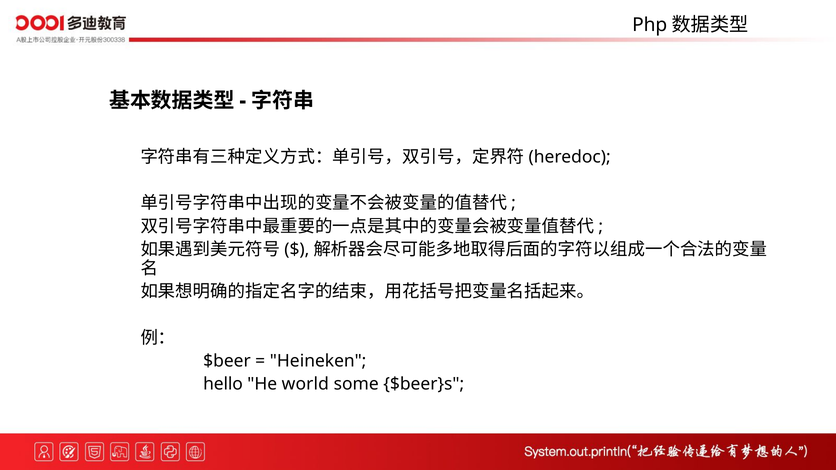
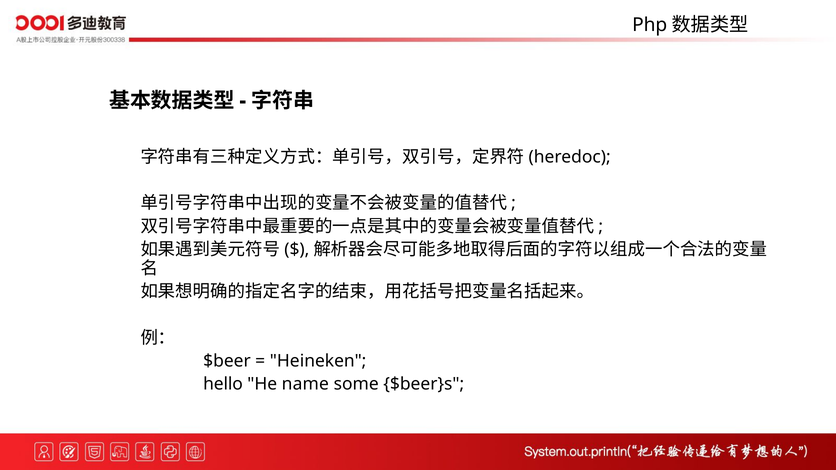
world: world -> name
